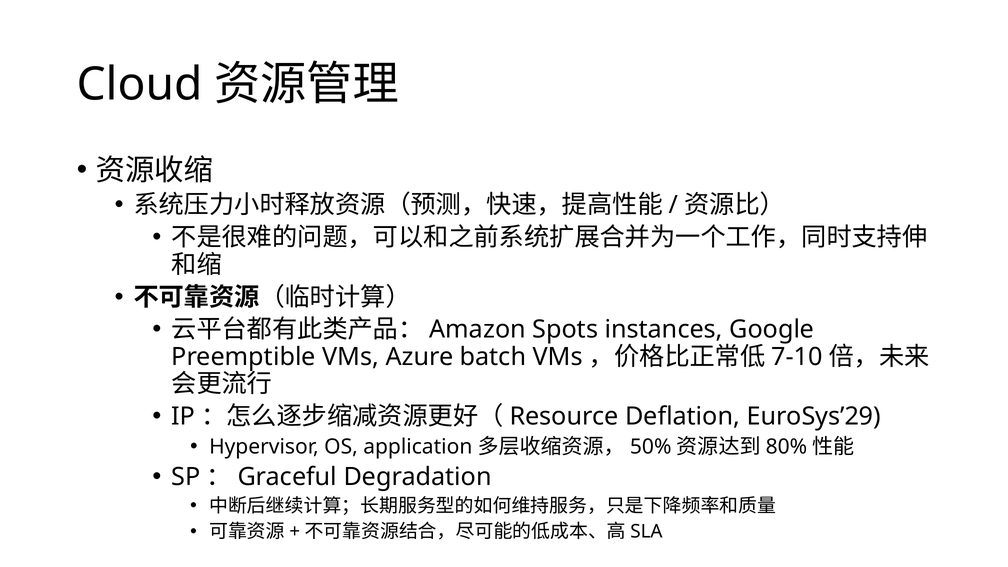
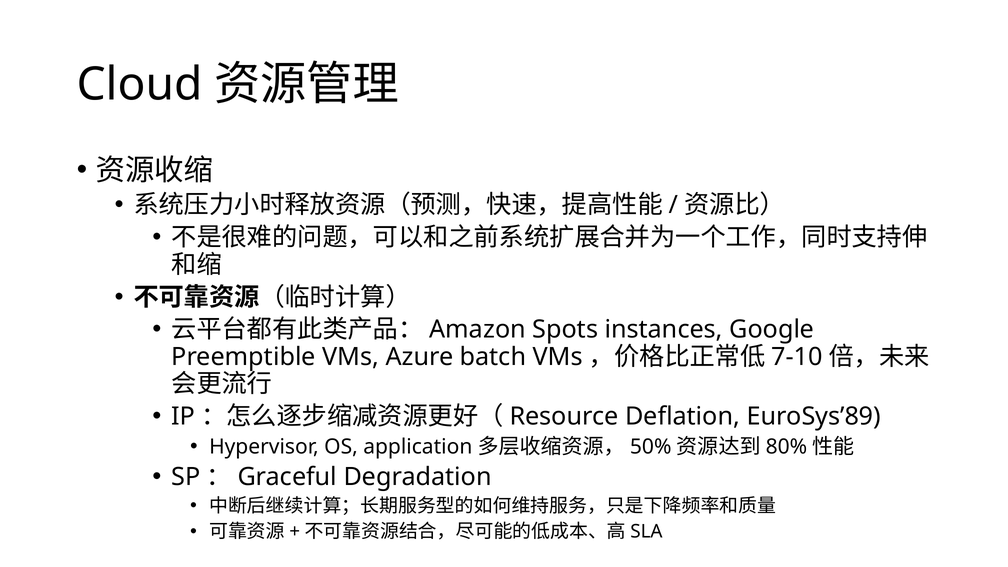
EuroSys’29: EuroSys’29 -> EuroSys’89
